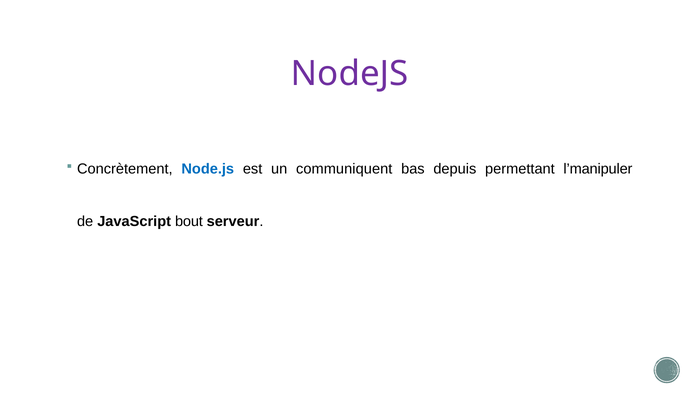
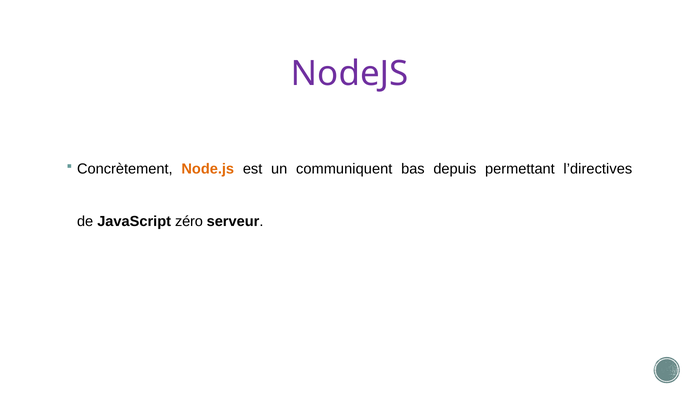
Node.js colour: blue -> orange
l’manipuler: l’manipuler -> l’directives
bout: bout -> zéro
